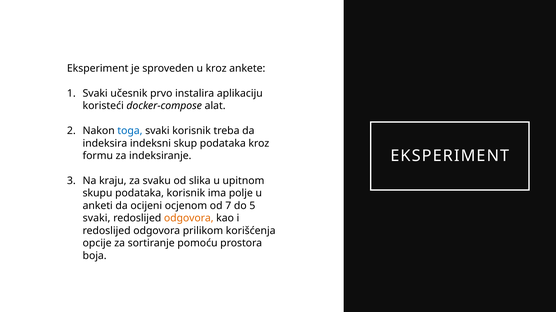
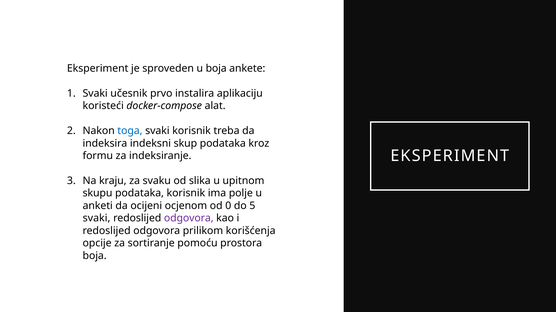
u kroz: kroz -> boja
7: 7 -> 0
odgovora at (189, 219) colour: orange -> purple
